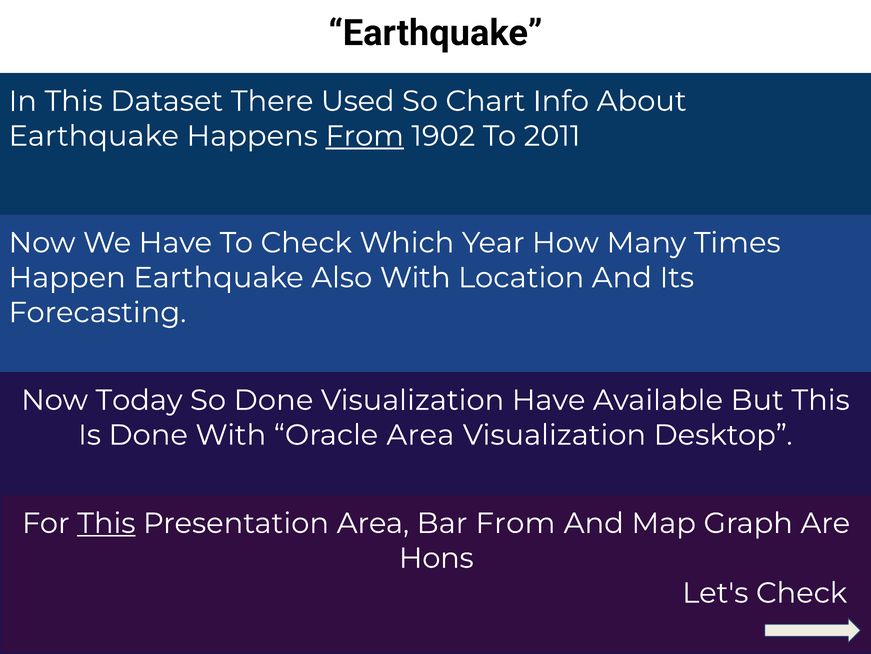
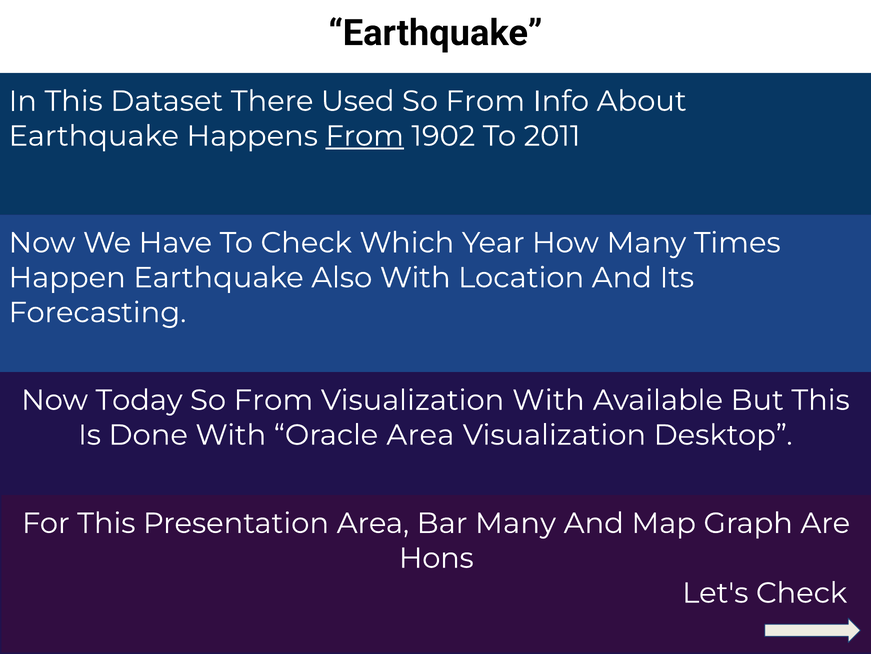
Chart at (486, 101): Chart -> From
Done at (274, 400): Done -> From
Visualization Have: Have -> With
This at (106, 523) underline: present -> none
Bar From: From -> Many
